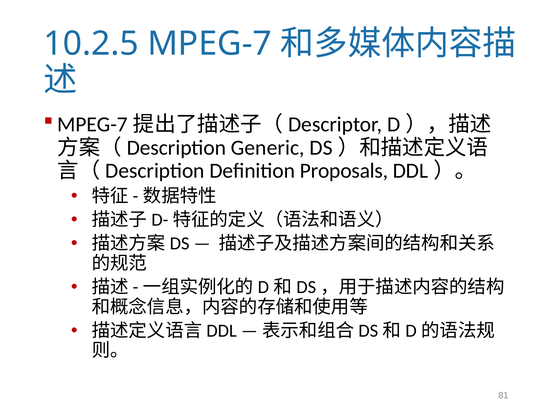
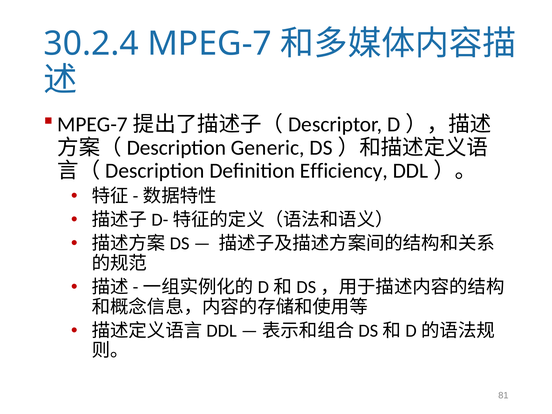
10.2.5: 10.2.5 -> 30.2.4
Proposals: Proposals -> Efficiency
